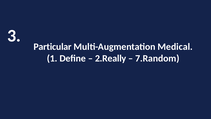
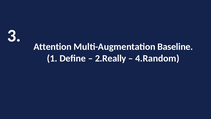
Particular: Particular -> Attention
Medical: Medical -> Baseline
7.Random: 7.Random -> 4.Random
